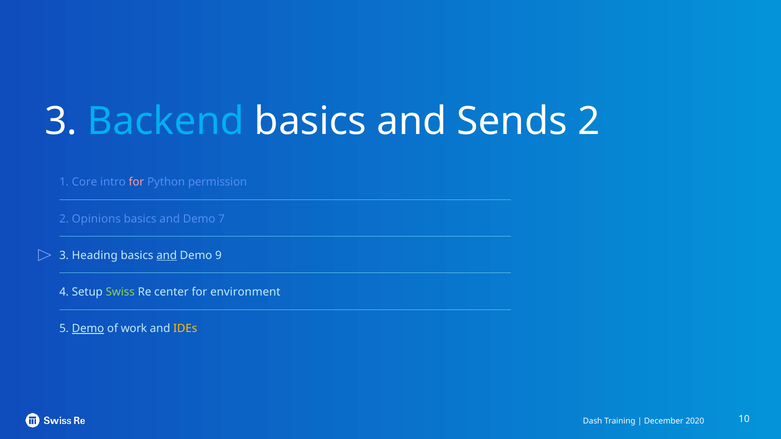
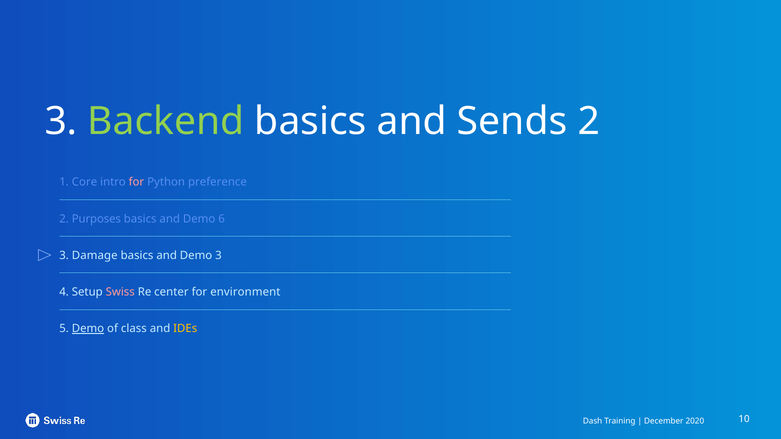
Backend colour: light blue -> light green
permission: permission -> preference
Opinions: Opinions -> Purposes
7: 7 -> 6
Heading: Heading -> Damage
and at (167, 256) underline: present -> none
Demo 9: 9 -> 3
Swiss colour: light green -> pink
work: work -> class
